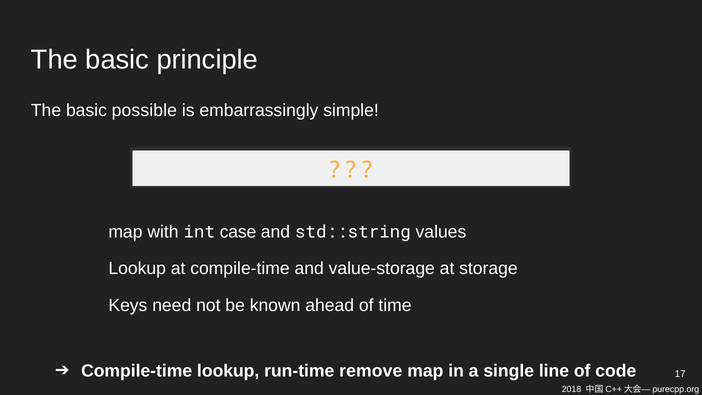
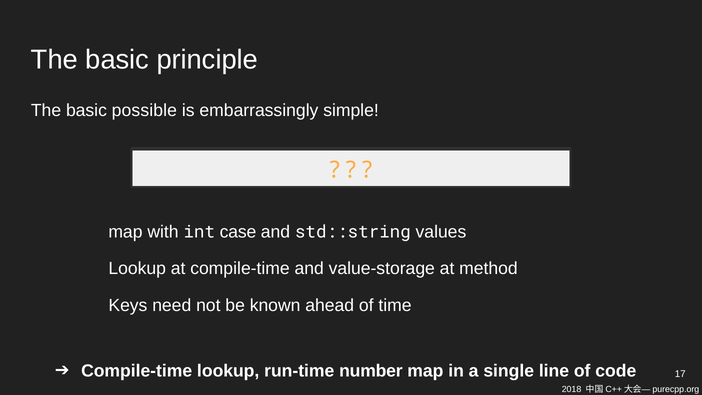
storage: storage -> method
remove: remove -> number
